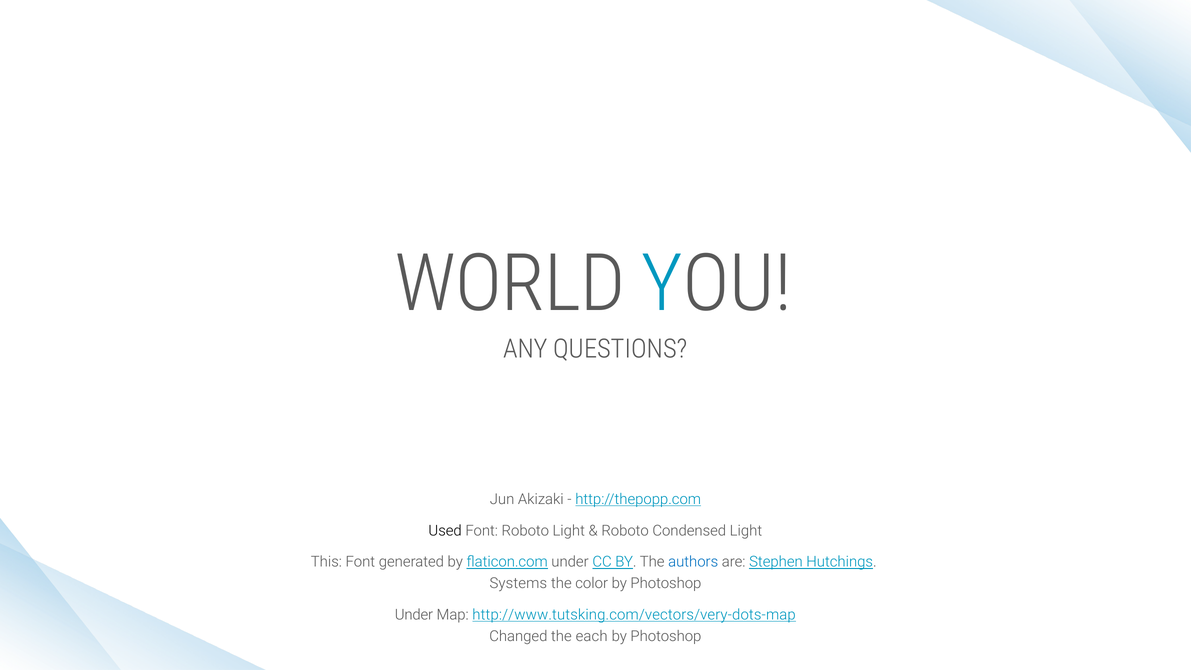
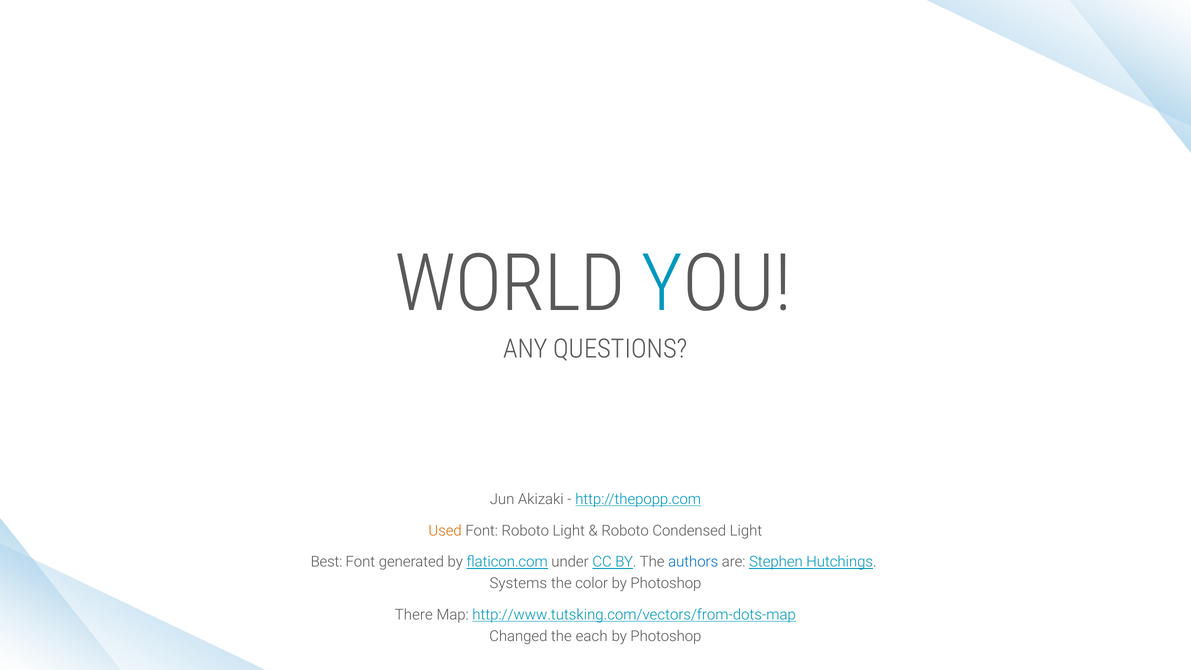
Used colour: black -> orange
This: This -> Best
Under at (414, 615): Under -> There
http://www.tutsking.com/vectors/very-dots-map: http://www.tutsking.com/vectors/very-dots-map -> http://www.tutsking.com/vectors/from-dots-map
